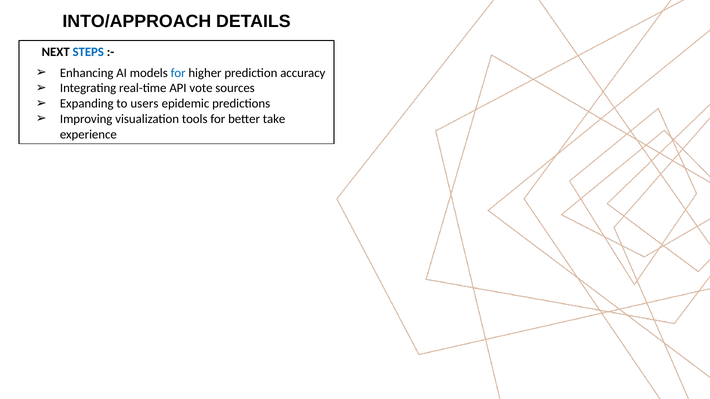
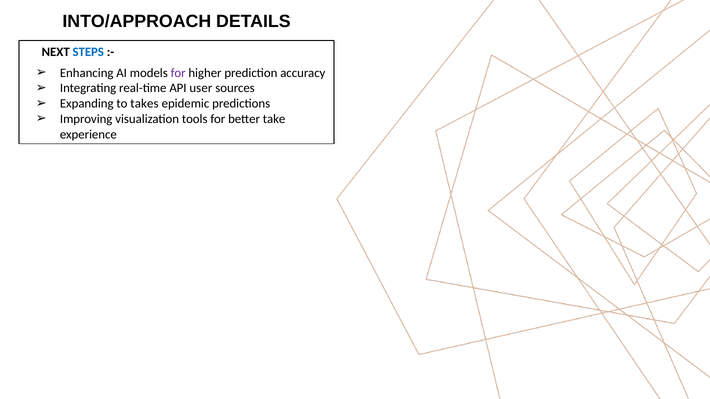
for at (178, 73) colour: blue -> purple
vote: vote -> user
users: users -> takes
